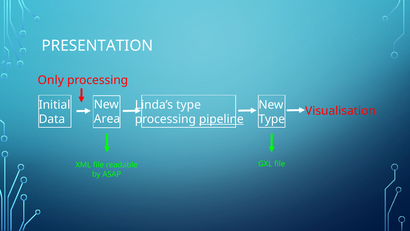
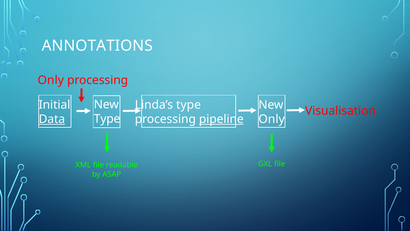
PRESENTATION: PRESENTATION -> ANNOTATIONS
Area at (107, 119): Area -> Type
Data underline: none -> present
Type at (272, 119): Type -> Only
